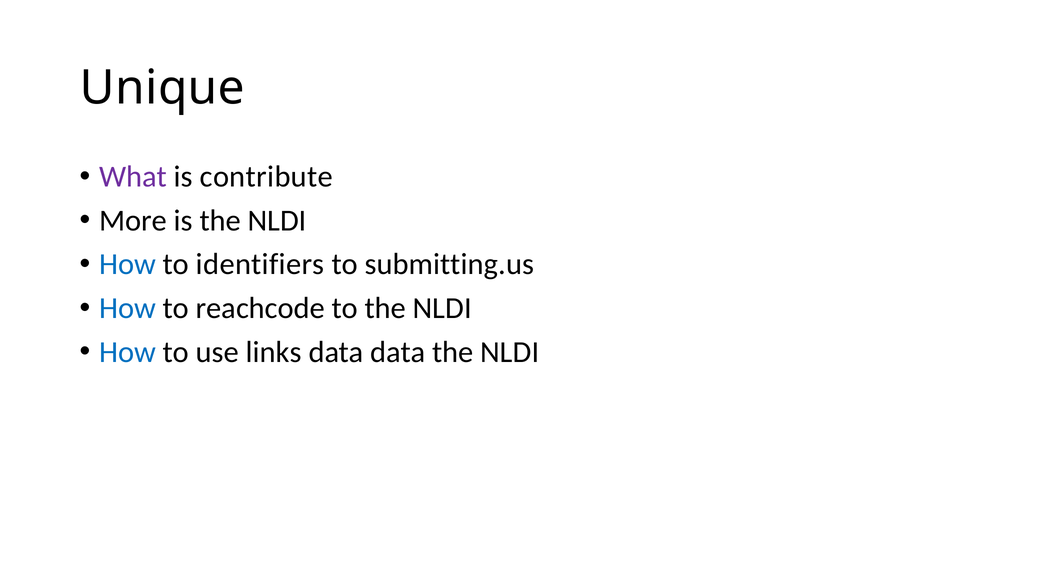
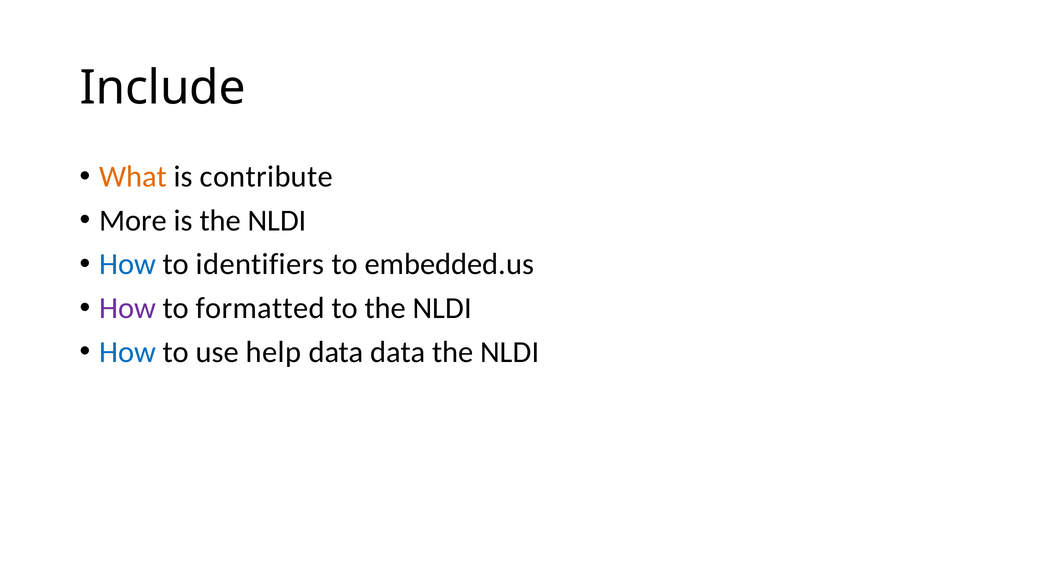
Unique: Unique -> Include
What colour: purple -> orange
submitting.us: submitting.us -> embedded.us
How at (128, 308) colour: blue -> purple
reachcode: reachcode -> formatted
links: links -> help
